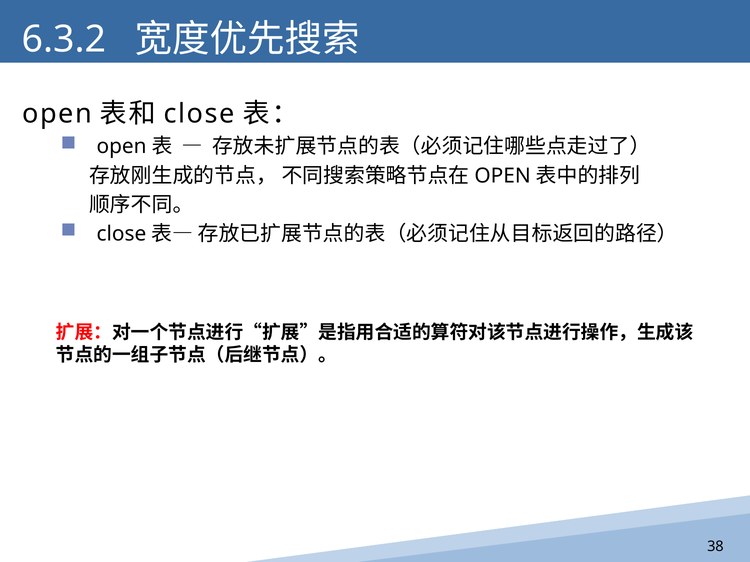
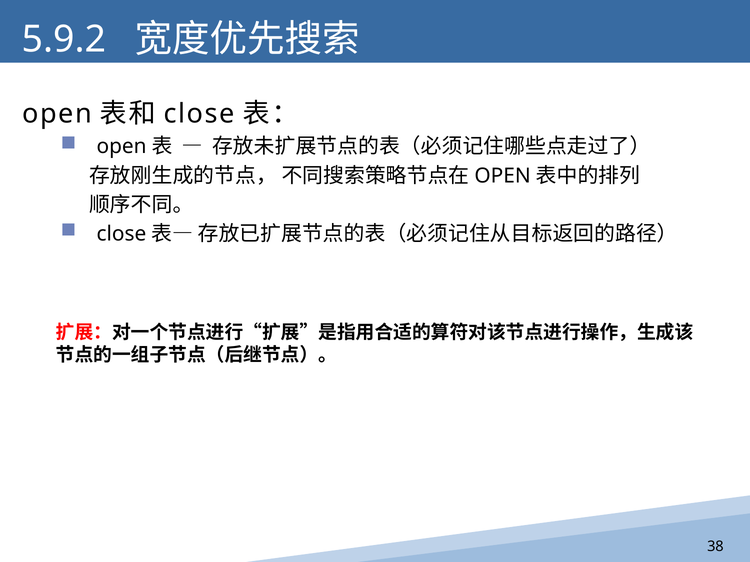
6.3.2: 6.3.2 -> 5.9.2
